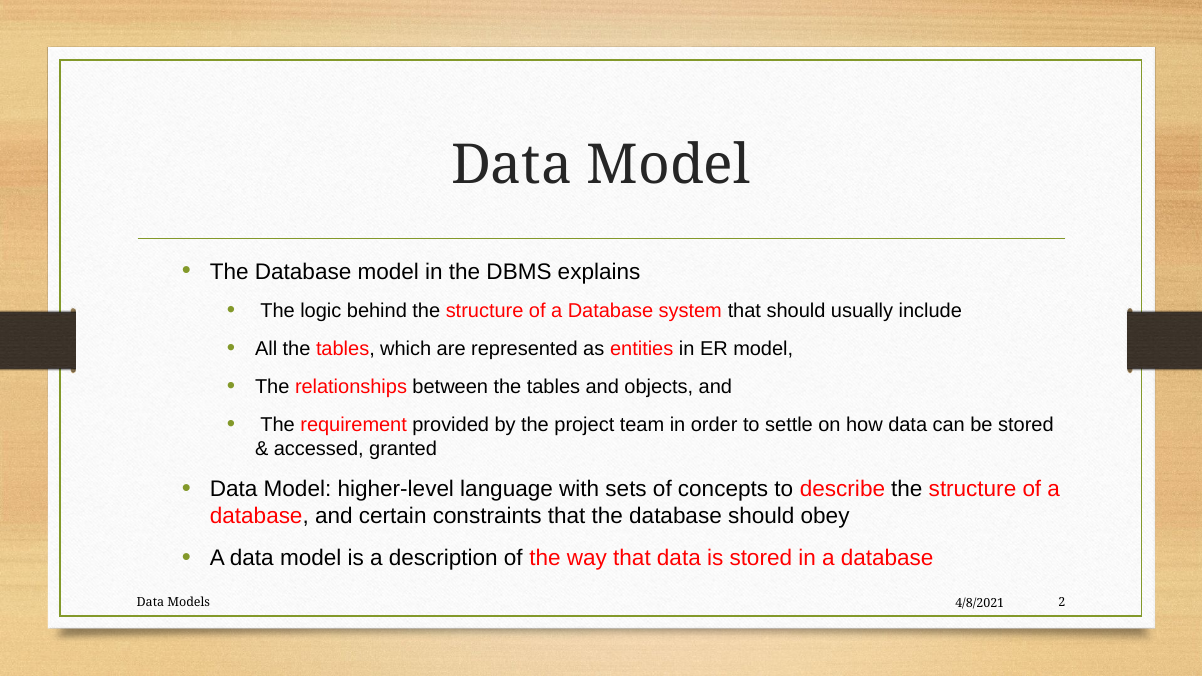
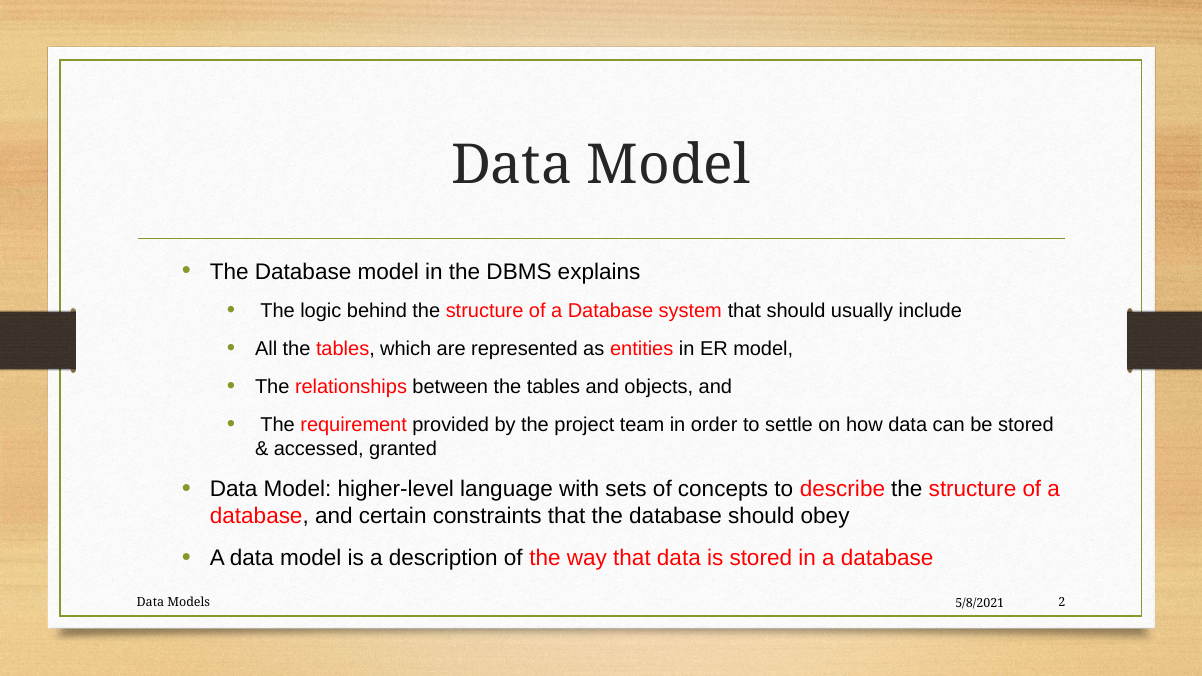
4/8/2021: 4/8/2021 -> 5/8/2021
